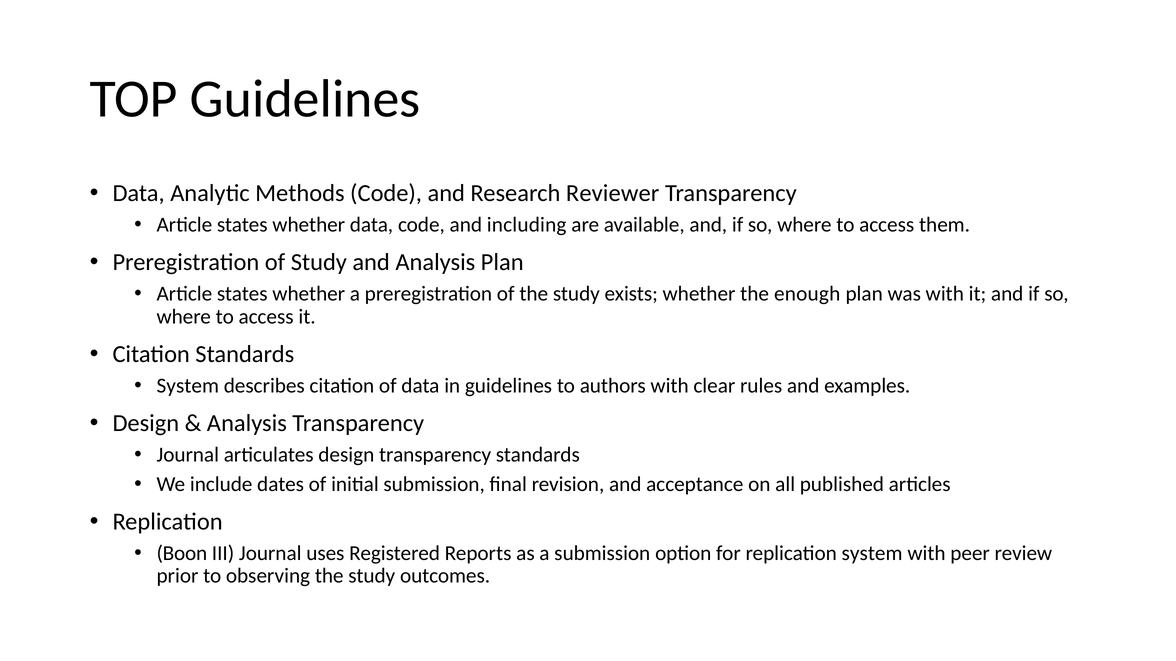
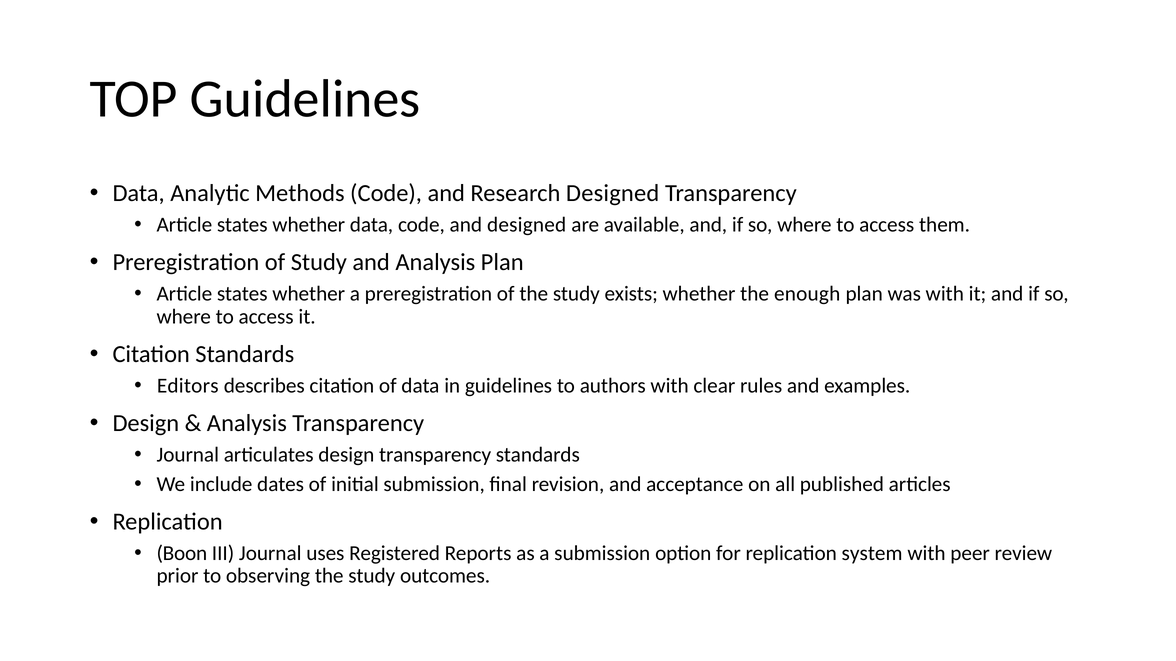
Research Reviewer: Reviewer -> Designed
and including: including -> designed
System at (188, 386): System -> Editors
